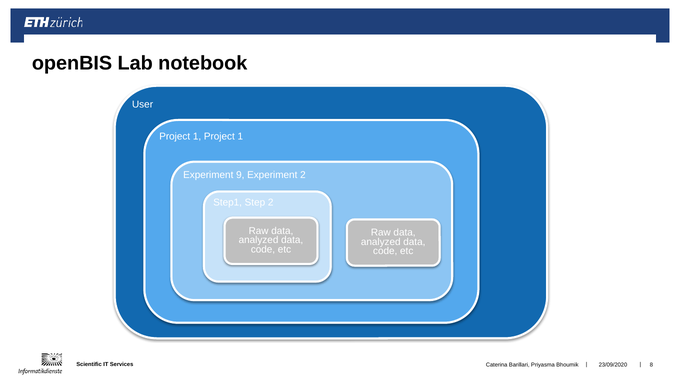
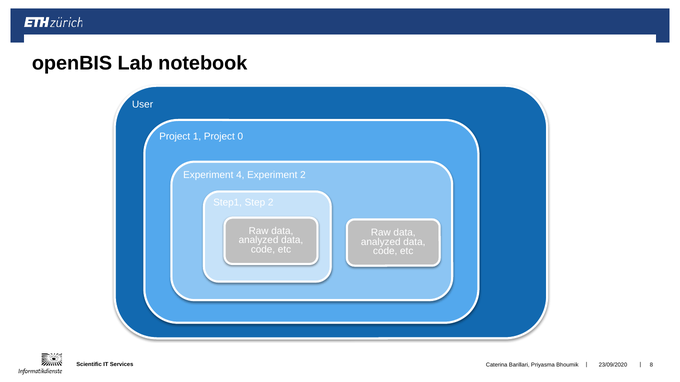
1 Project 1: 1 -> 0
9: 9 -> 4
